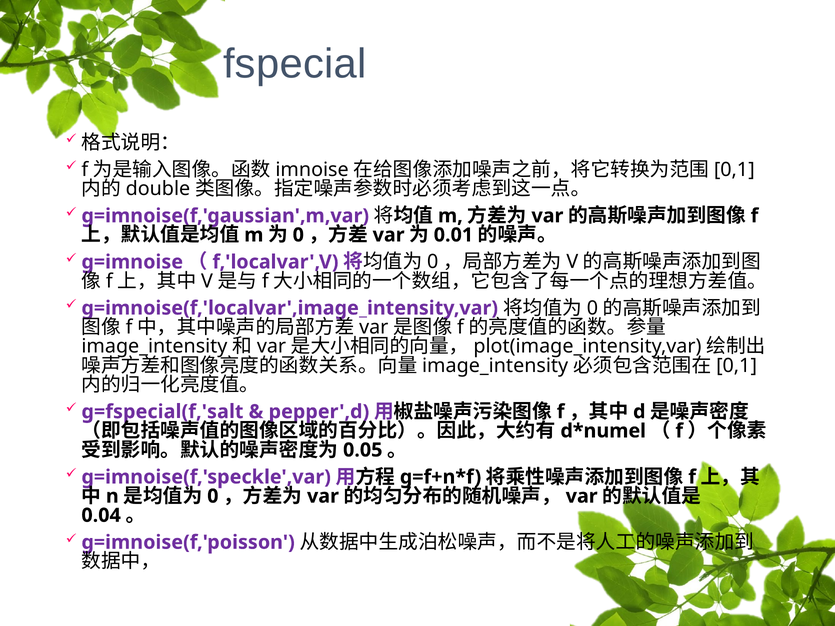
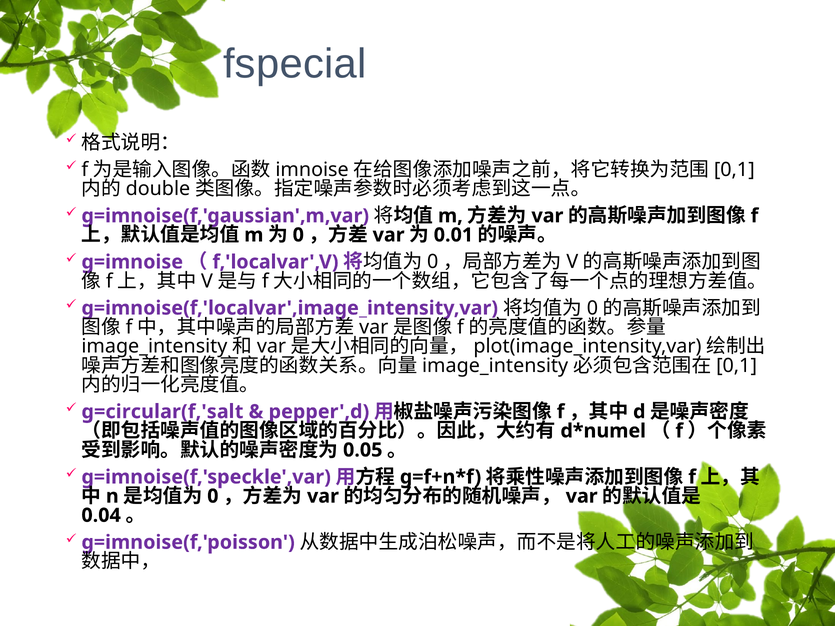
g=fspecial(f,'salt: g=fspecial(f,'salt -> g=circular(f,'salt
